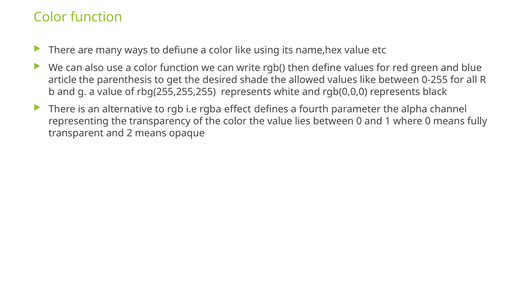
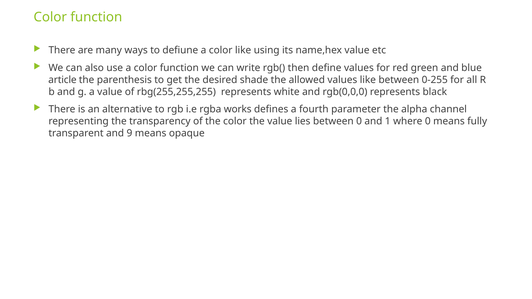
effect: effect -> works
2: 2 -> 9
